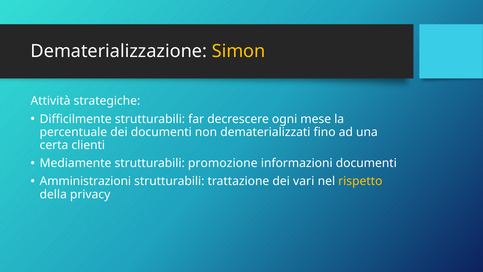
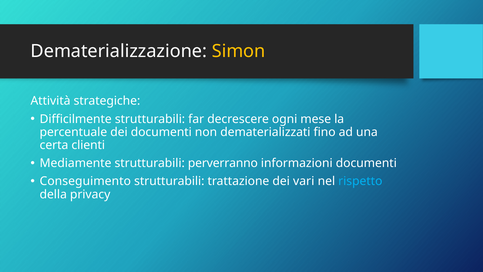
promozione: promozione -> perverranno
Amministrazioni: Amministrazioni -> Conseguimento
rispetto colour: yellow -> light blue
